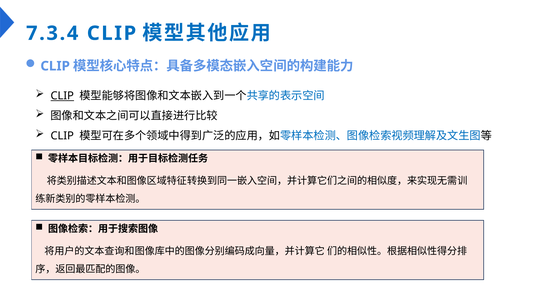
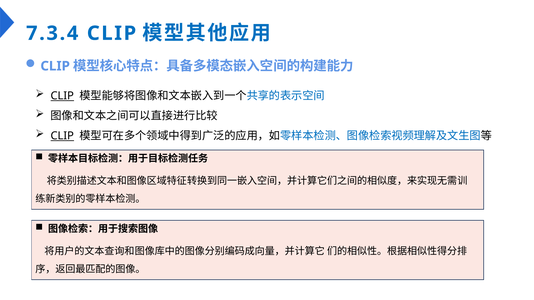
CLIP at (62, 136) underline: none -> present
